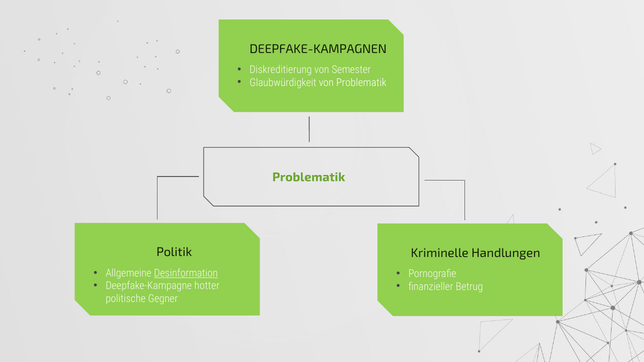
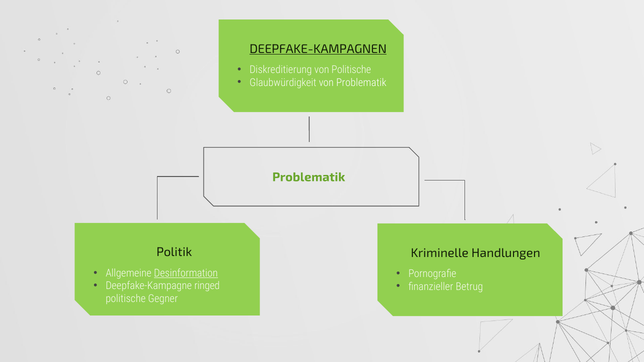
DEEPFAKE-KAMPAGNEN underline: none -> present
von Semester: Semester -> Politische
hotter: hotter -> ringed
